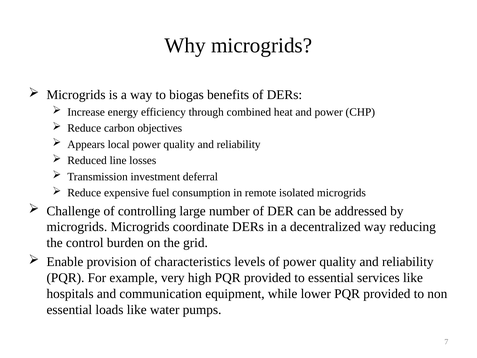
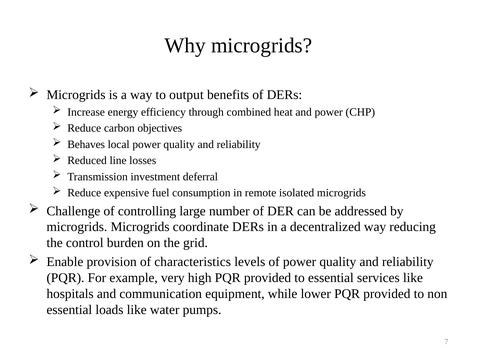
biogas: biogas -> output
Appears: Appears -> Behaves
